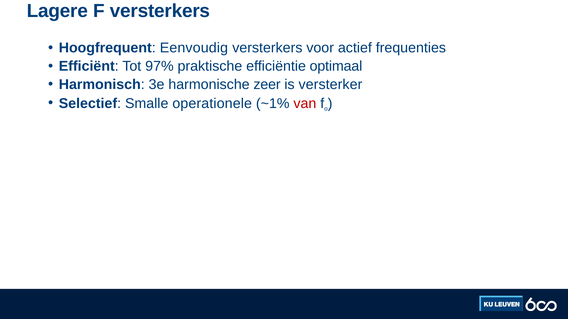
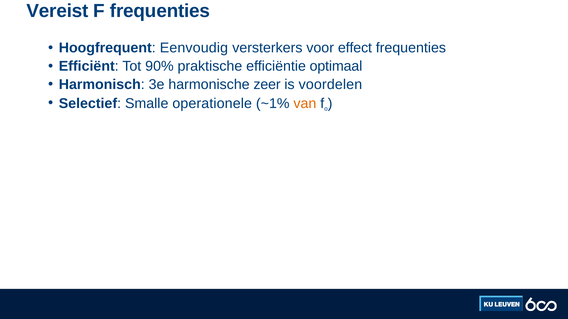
Lagere: Lagere -> Vereist
F versterkers: versterkers -> frequenties
actief: actief -> effect
97%: 97% -> 90%
versterker: versterker -> voordelen
van colour: red -> orange
